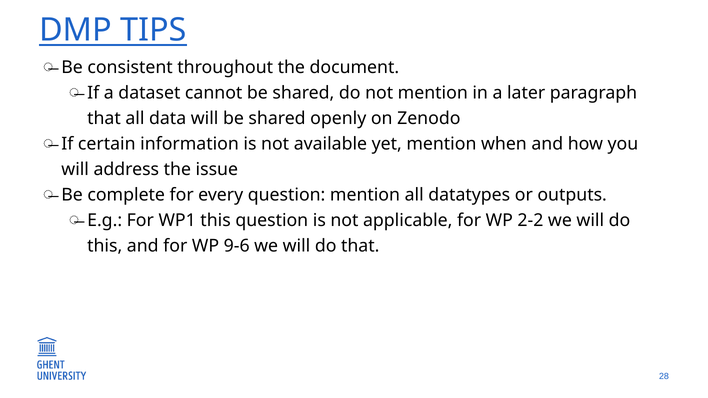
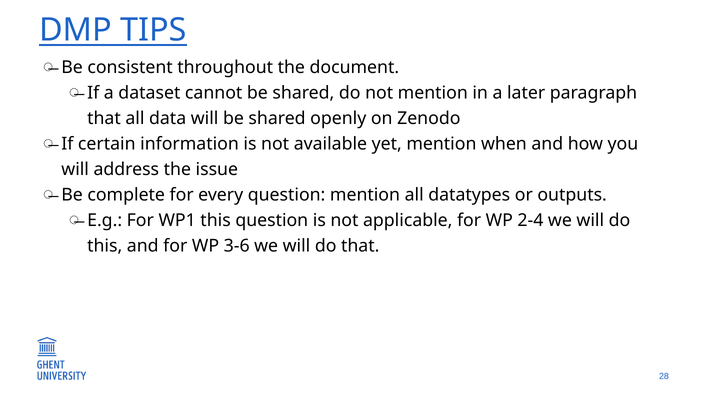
2-2: 2-2 -> 2-4
9-6: 9-6 -> 3-6
